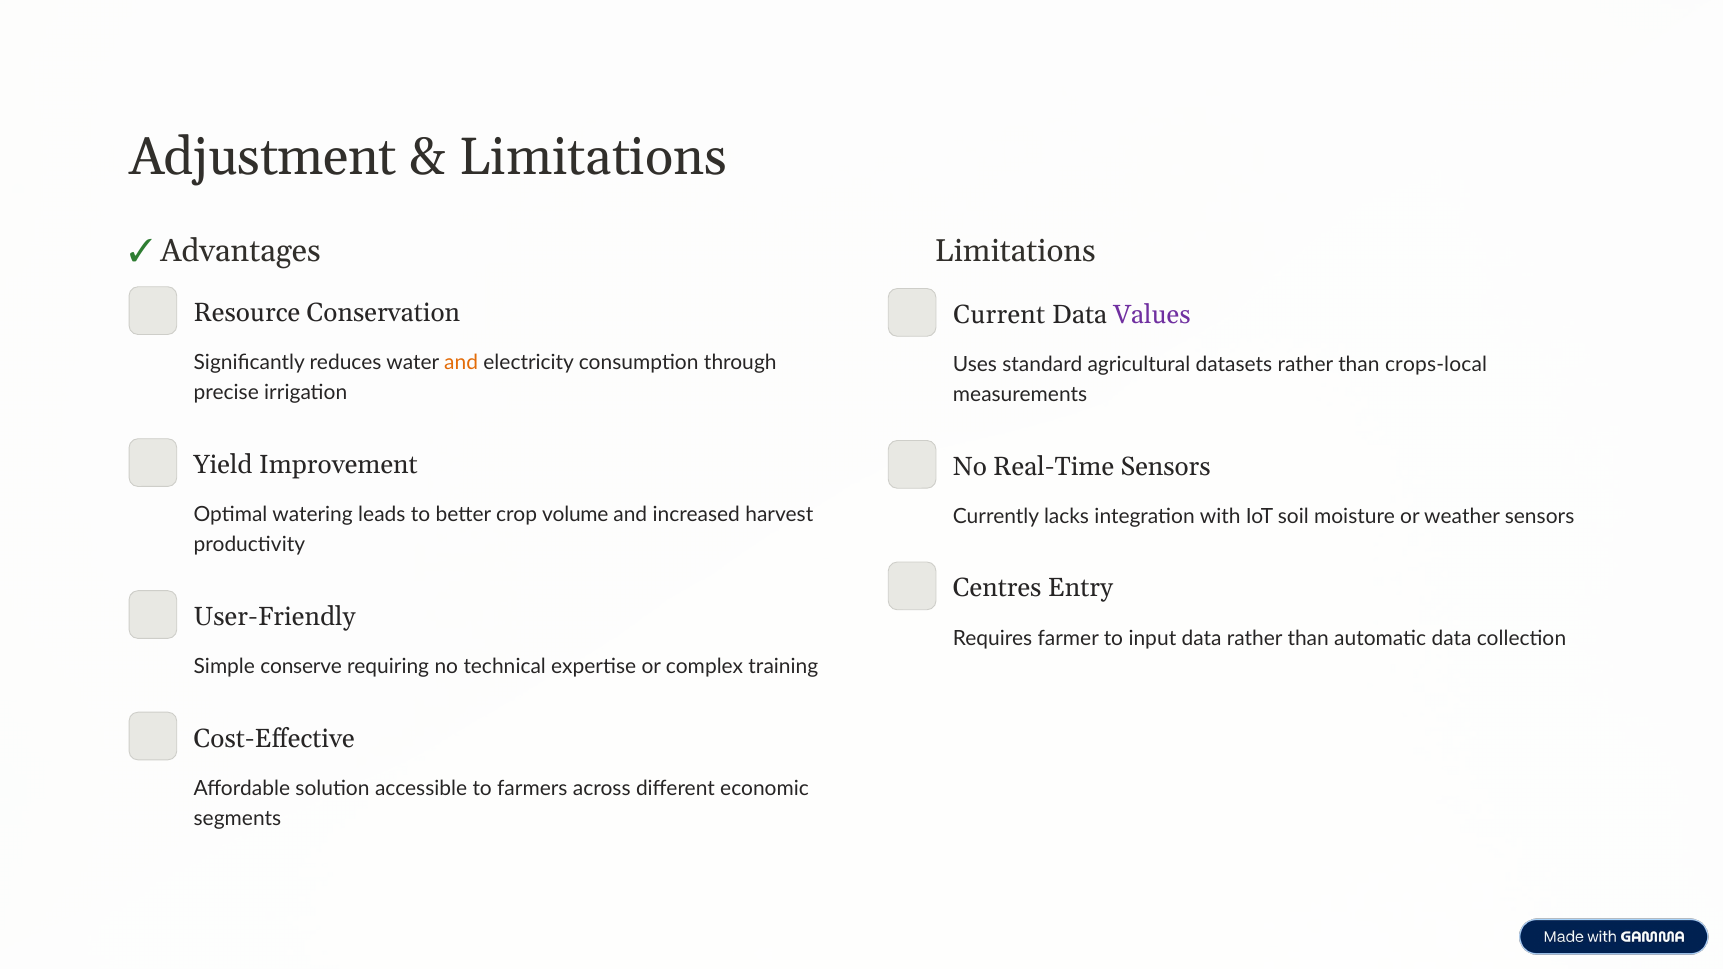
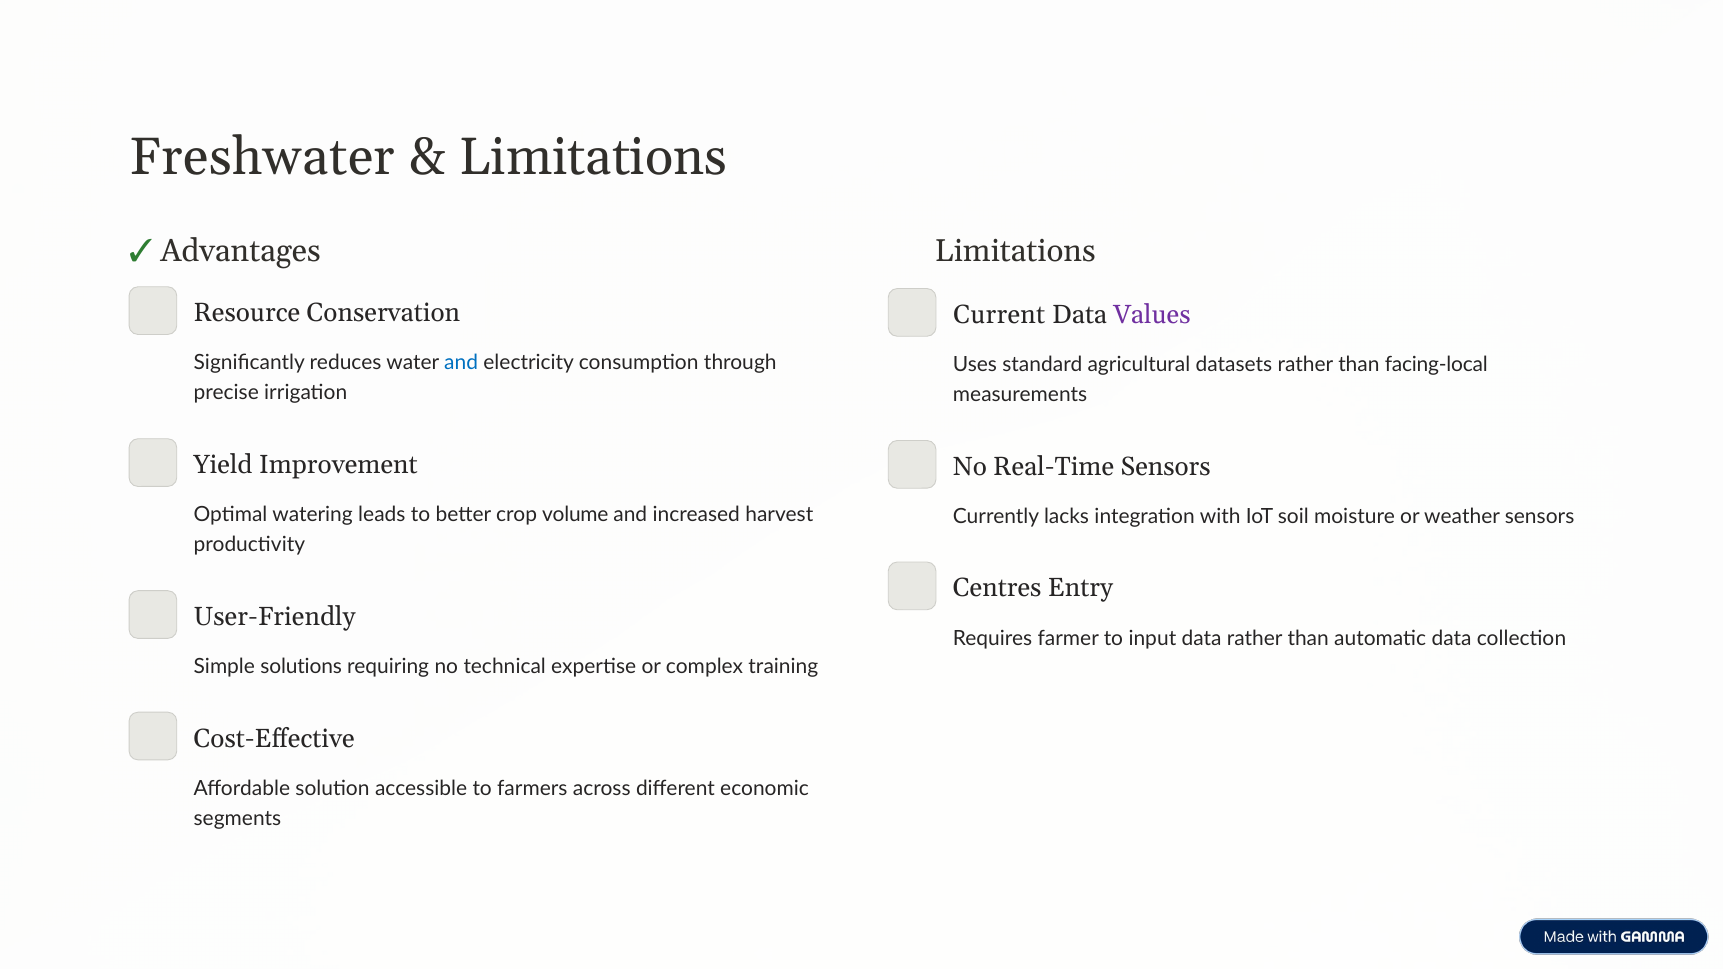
Adjustment: Adjustment -> Freshwater
and at (461, 363) colour: orange -> blue
crops-local: crops-local -> facing-local
conserve: conserve -> solutions
